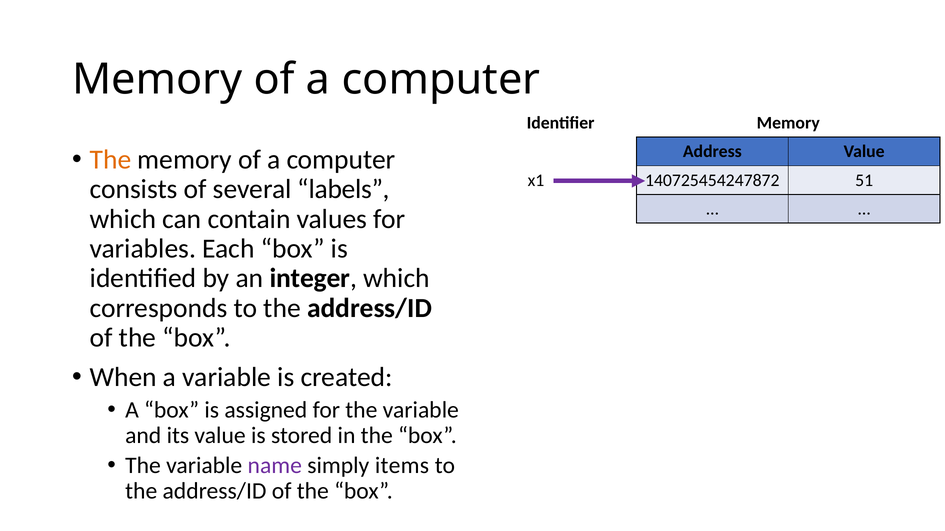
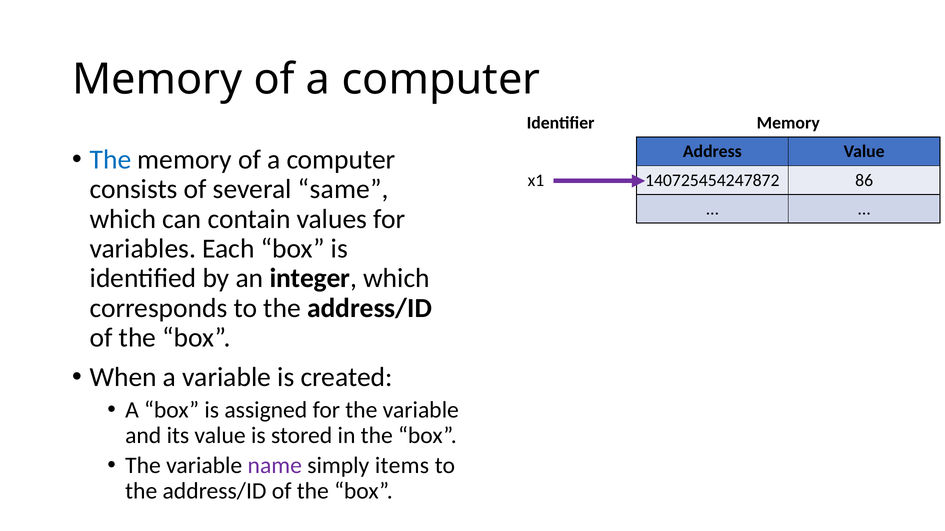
The at (111, 160) colour: orange -> blue
51: 51 -> 86
labels: labels -> same
